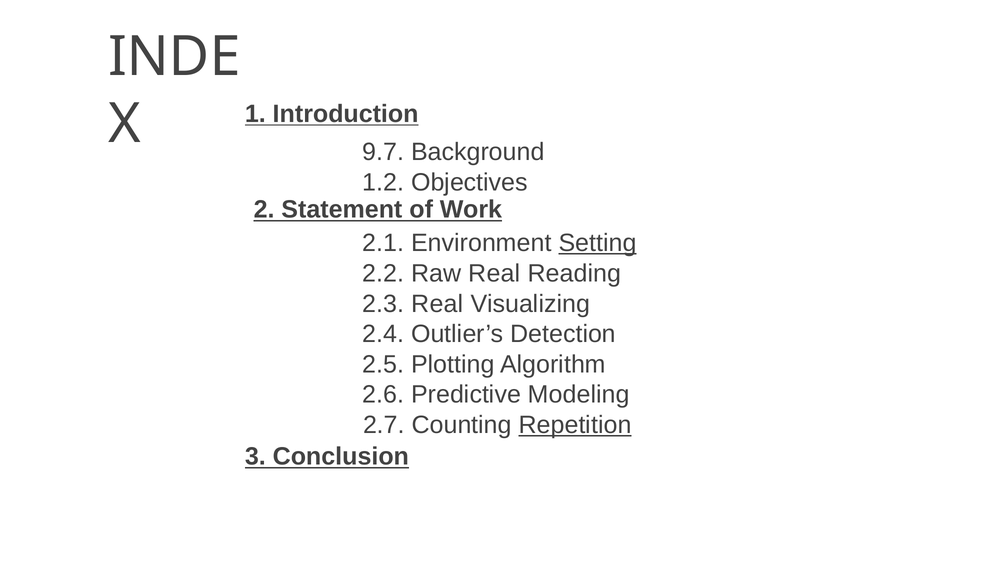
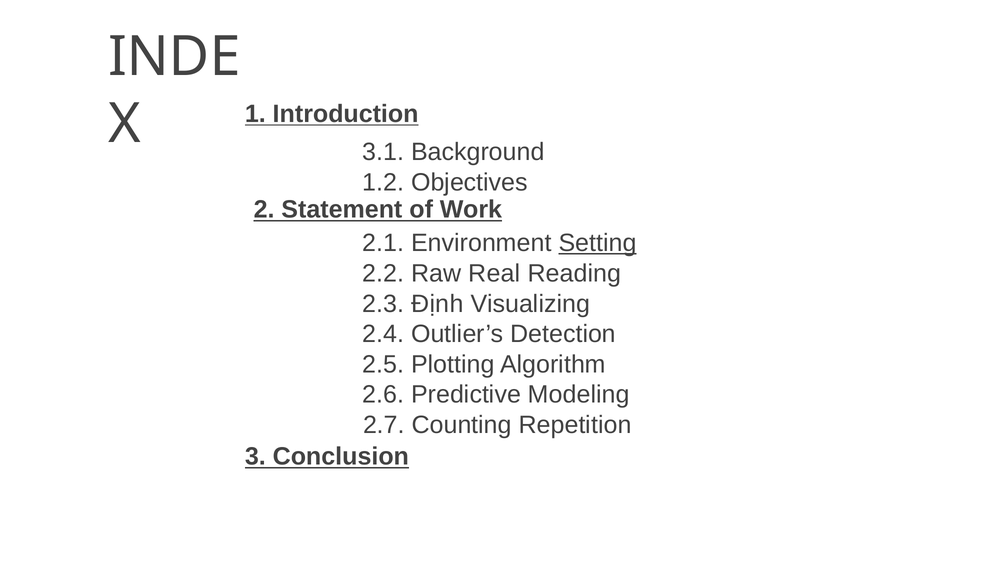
9.7: 9.7 -> 3.1
2.3 Real: Real -> Định
Repetition underline: present -> none
